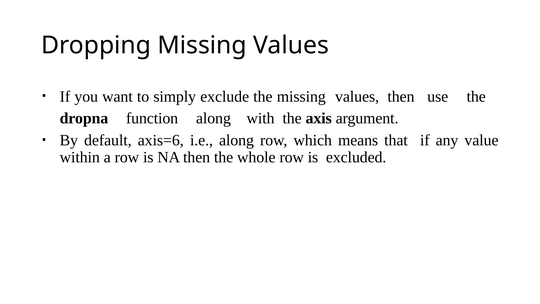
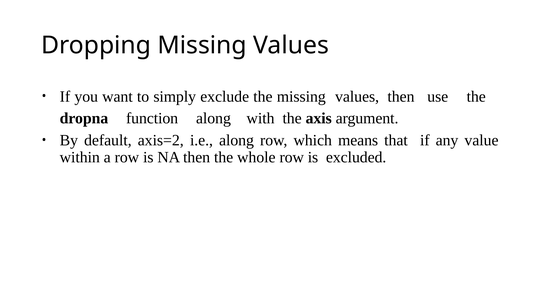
axis=6: axis=6 -> axis=2
